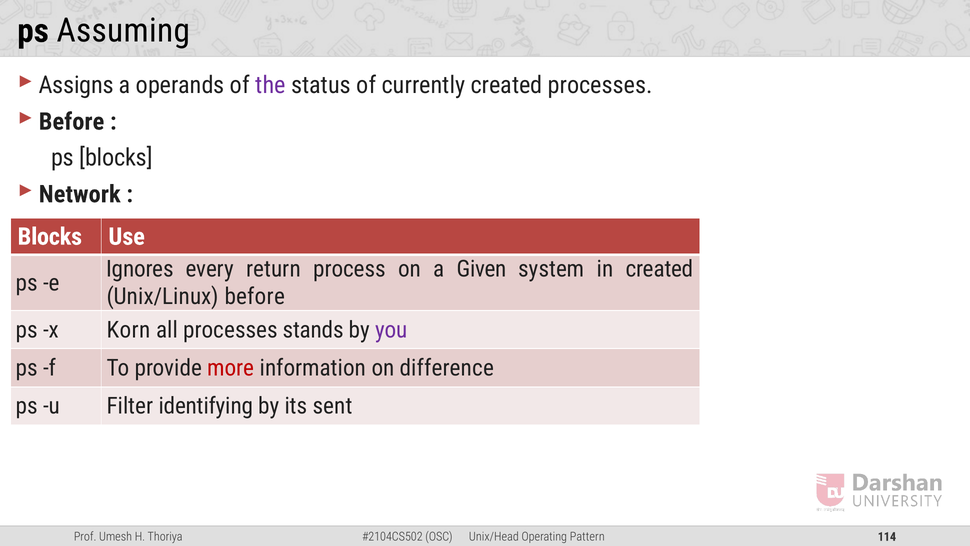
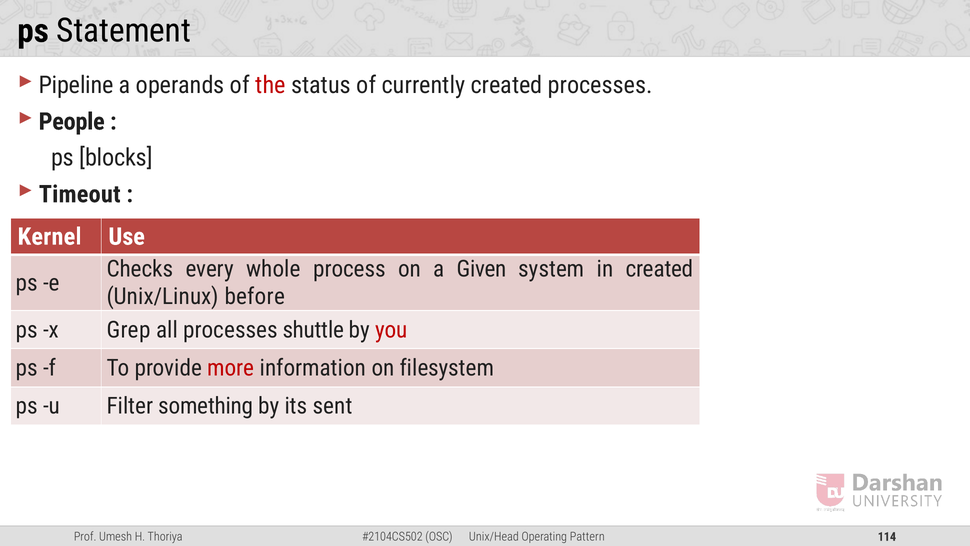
Assuming: Assuming -> Statement
Assigns: Assigns -> Pipeline
the colour: purple -> red
Before at (72, 122): Before -> People
Network: Network -> Timeout
Blocks at (50, 237): Blocks -> Kernel
Ignores: Ignores -> Checks
return: return -> whole
Korn: Korn -> Grep
stands: stands -> shuttle
you colour: purple -> red
difference: difference -> filesystem
identifying: identifying -> something
